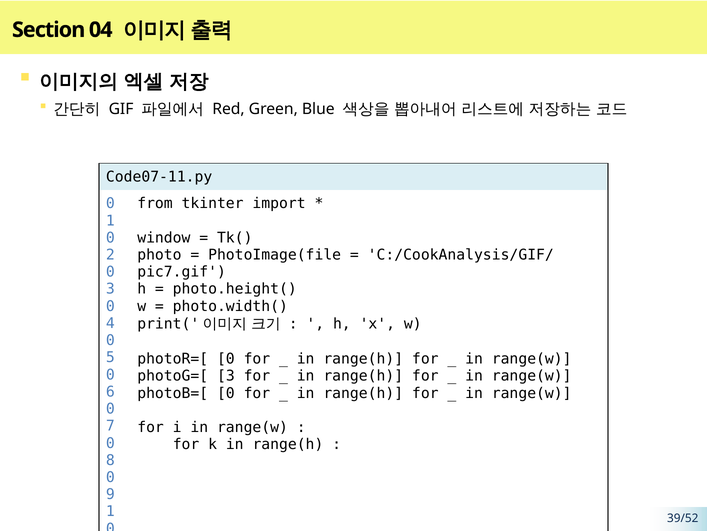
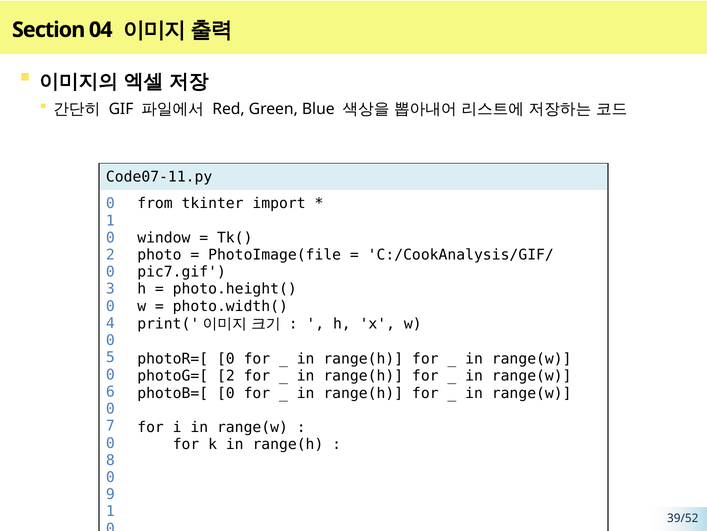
photoG=[ 3: 3 -> 2
